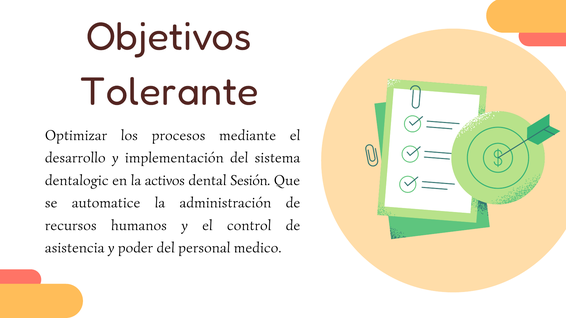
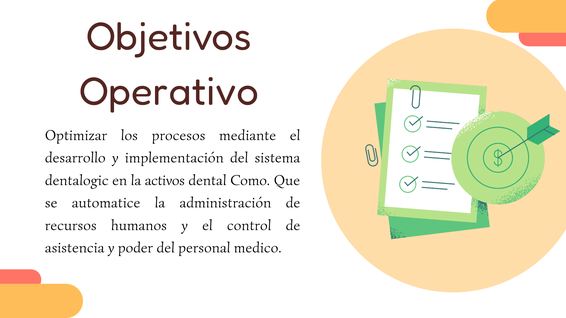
Tolerante: Tolerante -> Operativo
Sesión: Sesión -> Como
